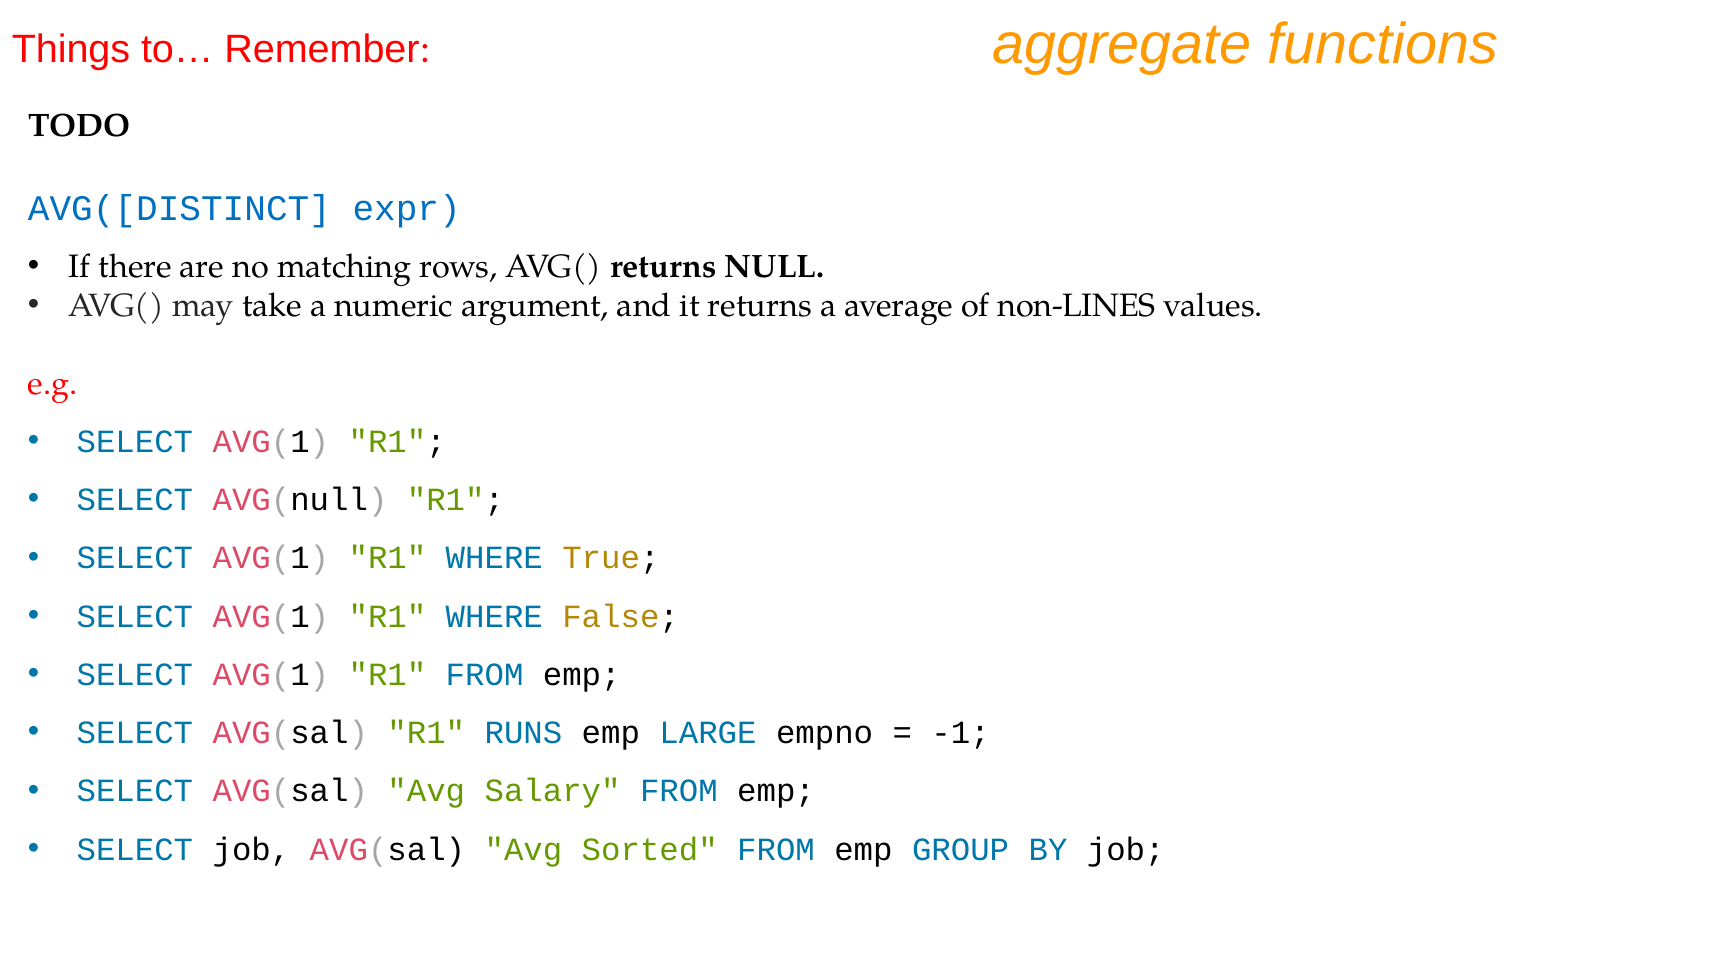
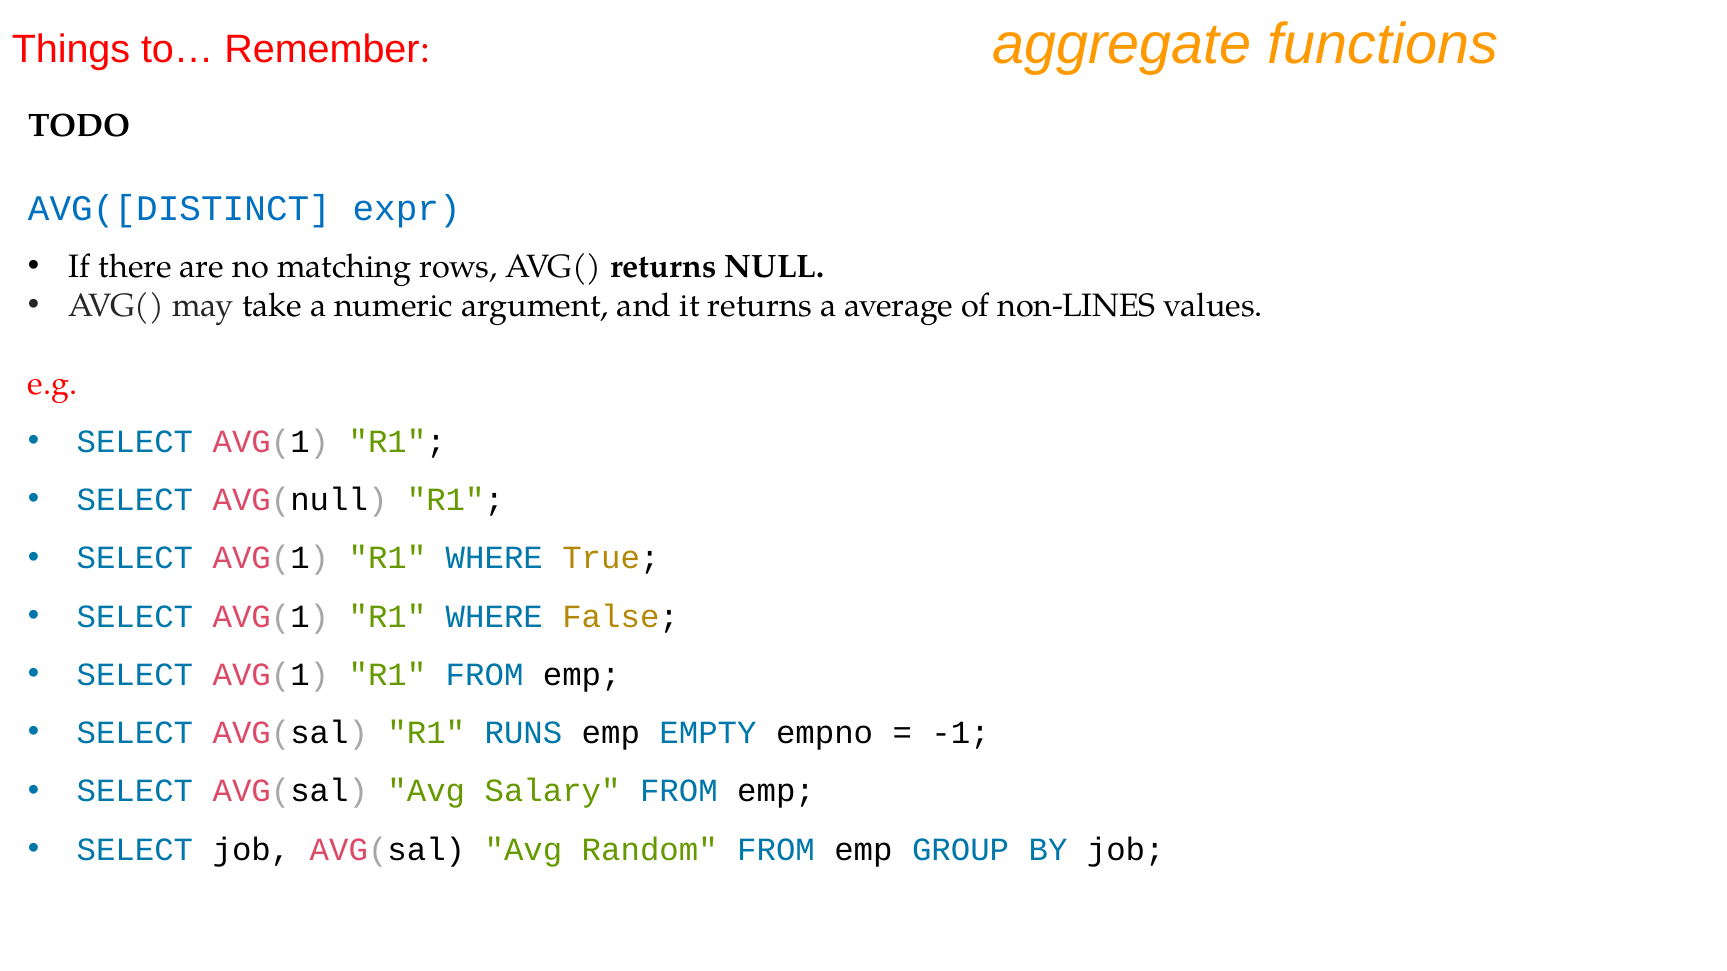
LARGE: LARGE -> EMPTY
Sorted: Sorted -> Random
